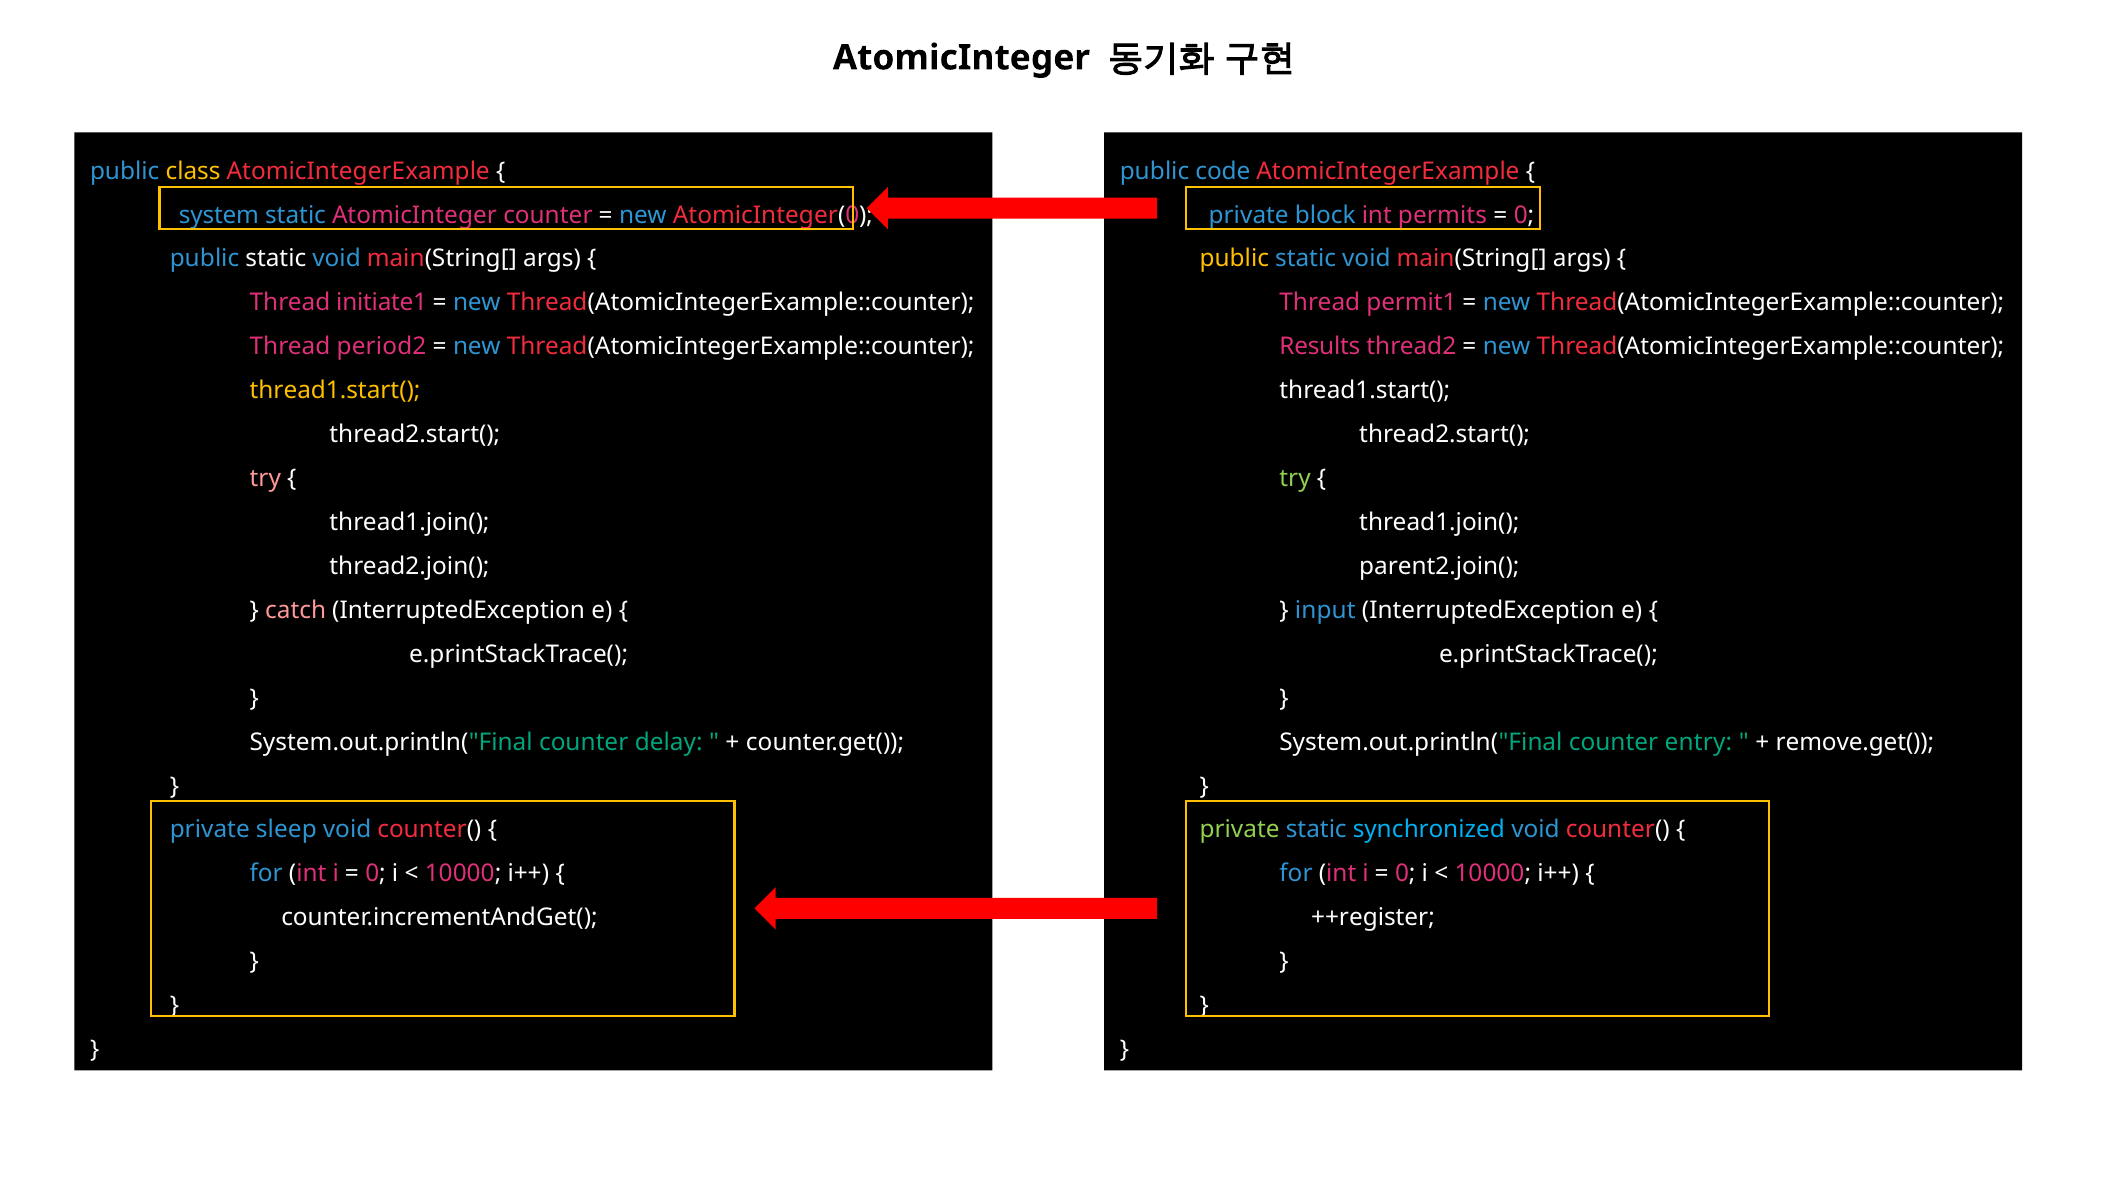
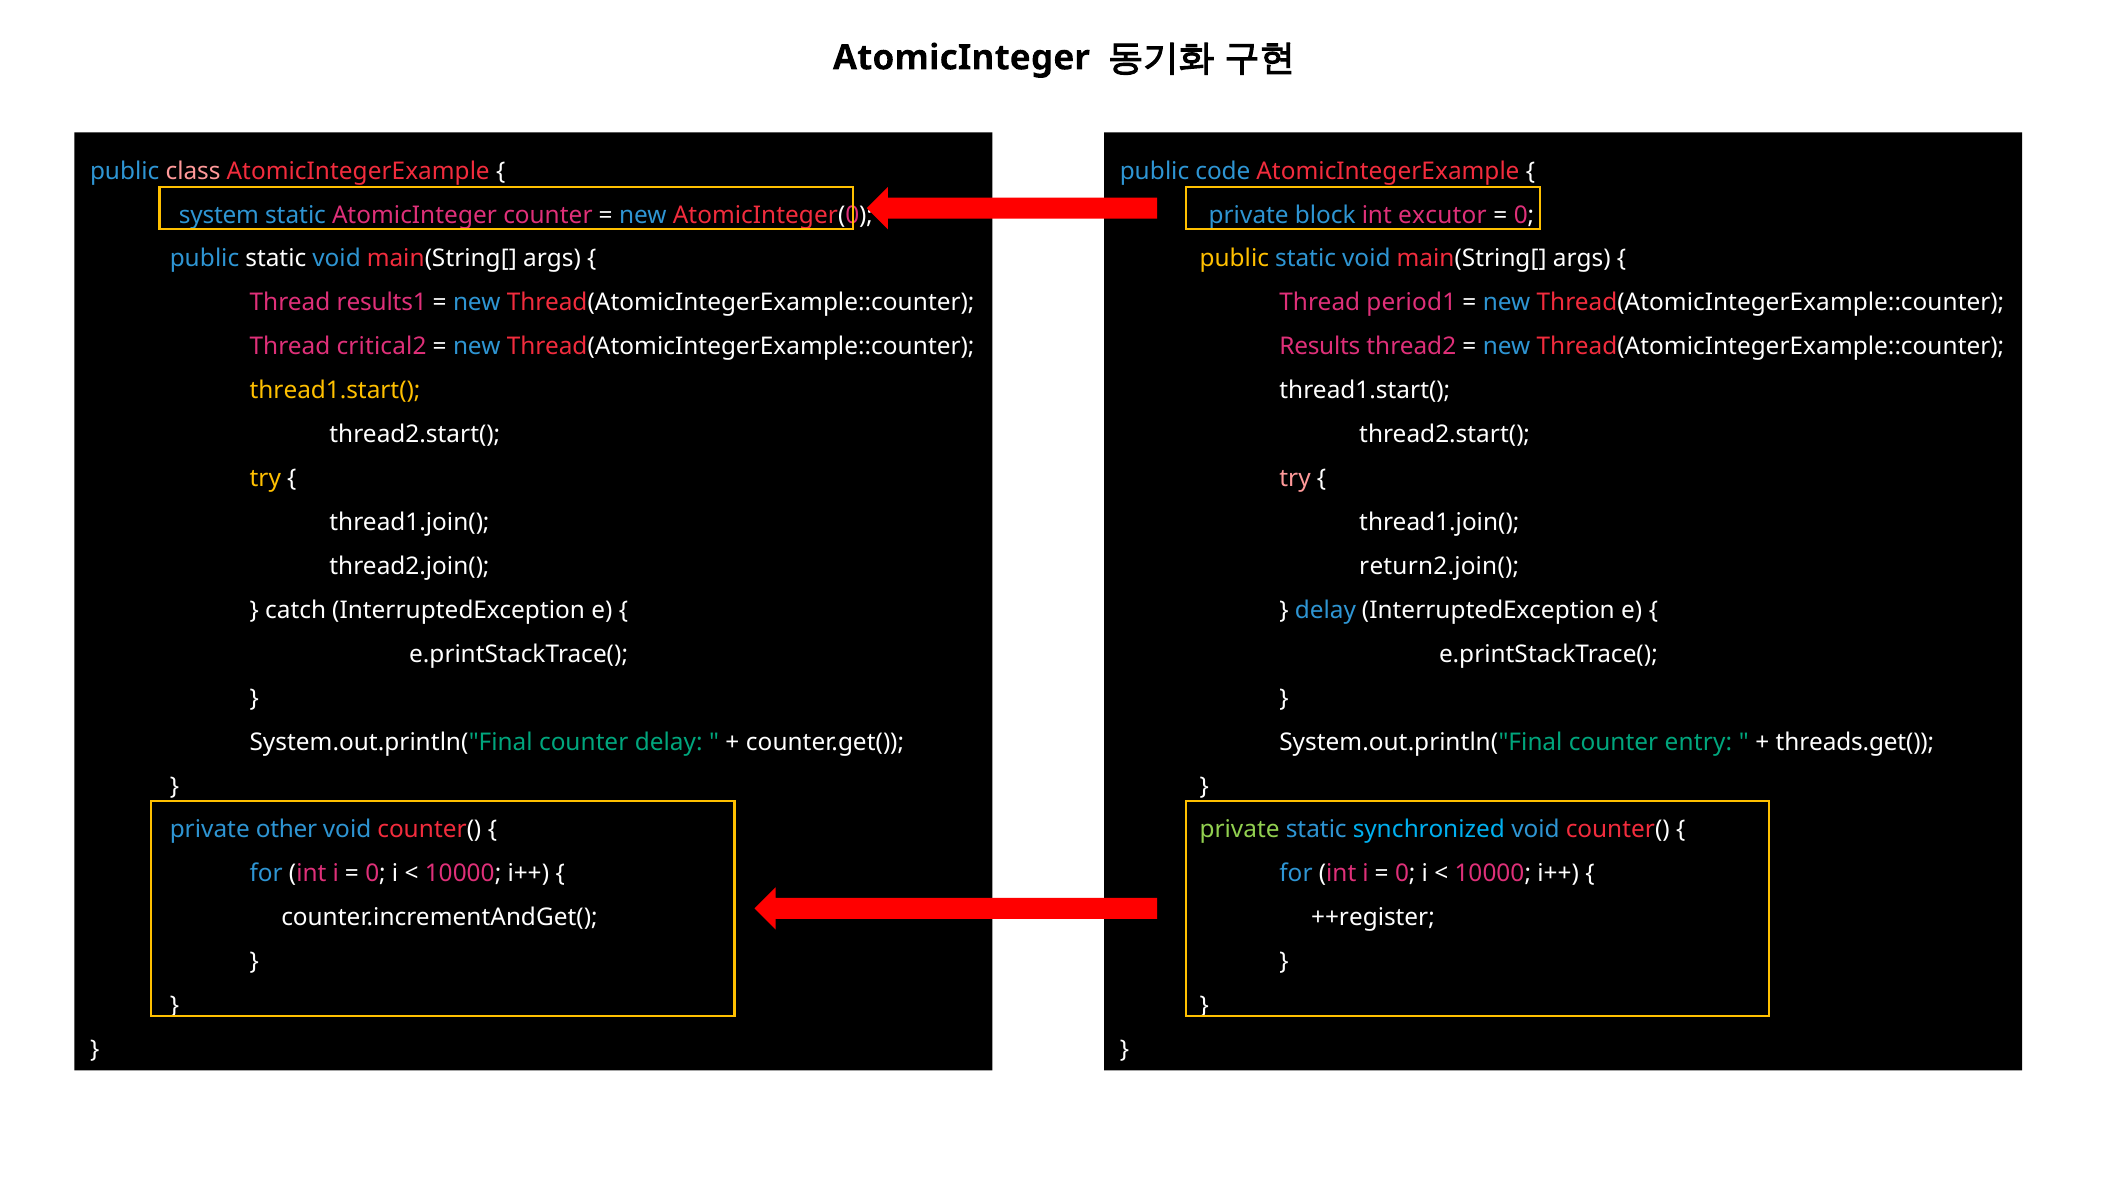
class colour: yellow -> pink
permits: permits -> excutor
initiate1: initiate1 -> results1
permit1: permit1 -> period1
period2: period2 -> critical2
try at (265, 479) colour: pink -> yellow
try at (1295, 479) colour: light green -> pink
parent2.join(: parent2.join( -> return2.join(
catch colour: pink -> white
input at (1325, 610): input -> delay
remove.get(: remove.get( -> threads.get(
sleep: sleep -> other
